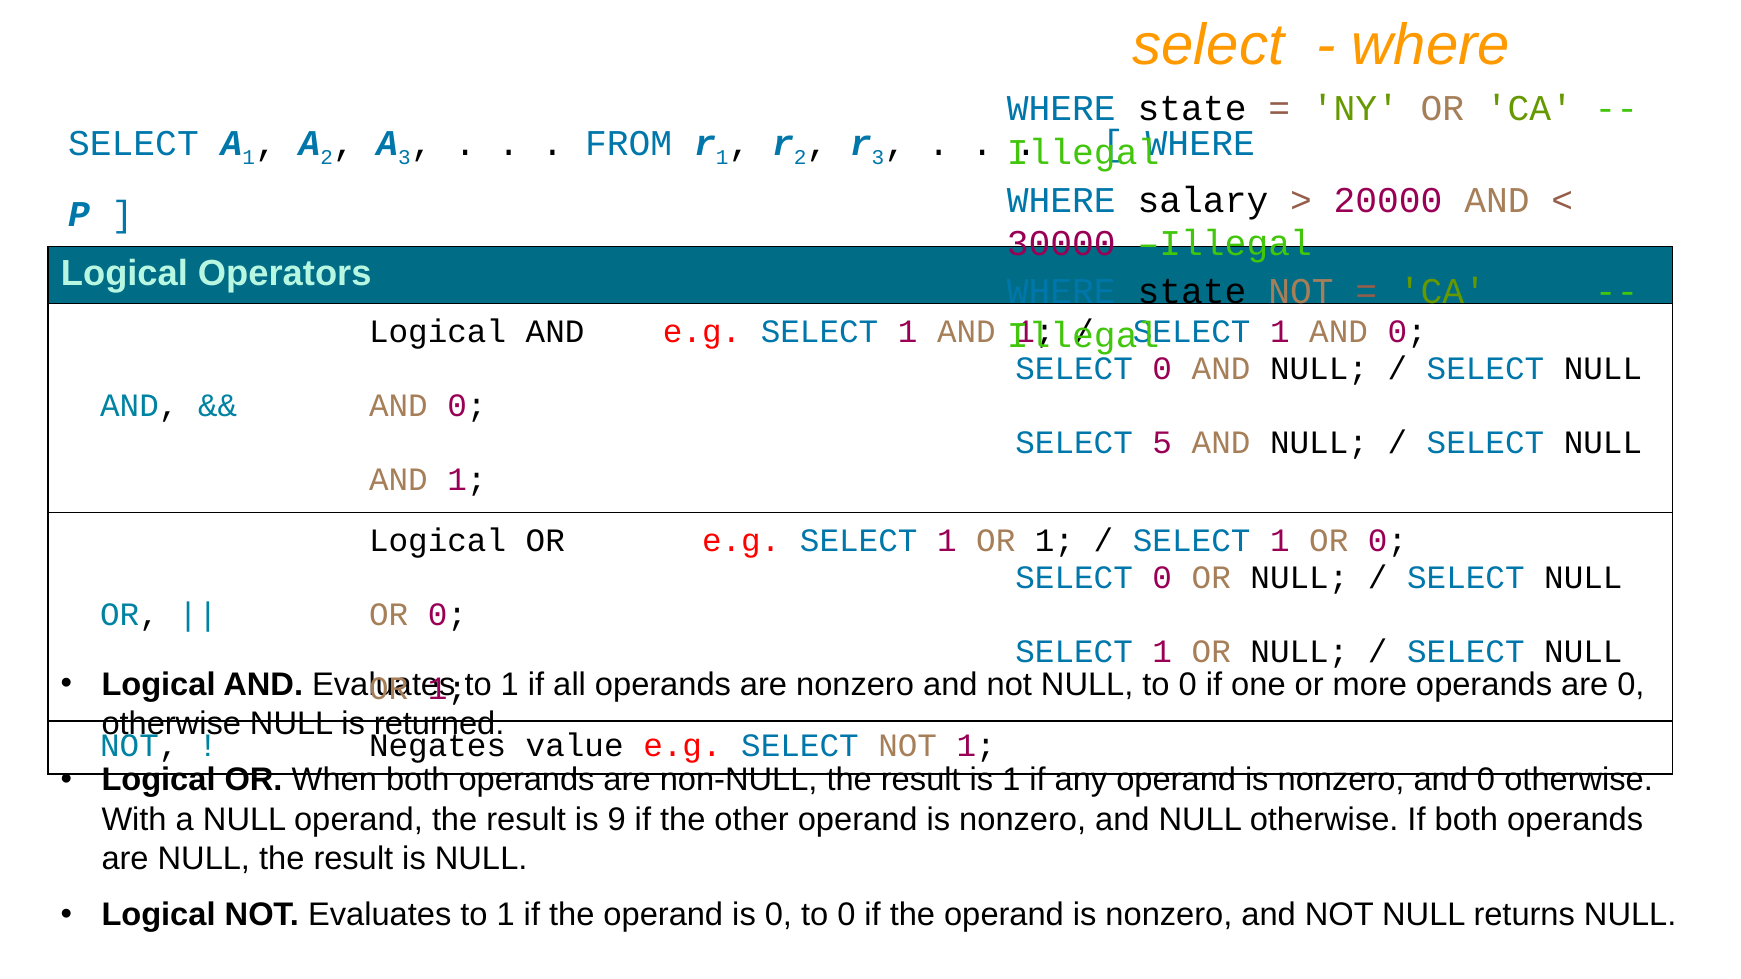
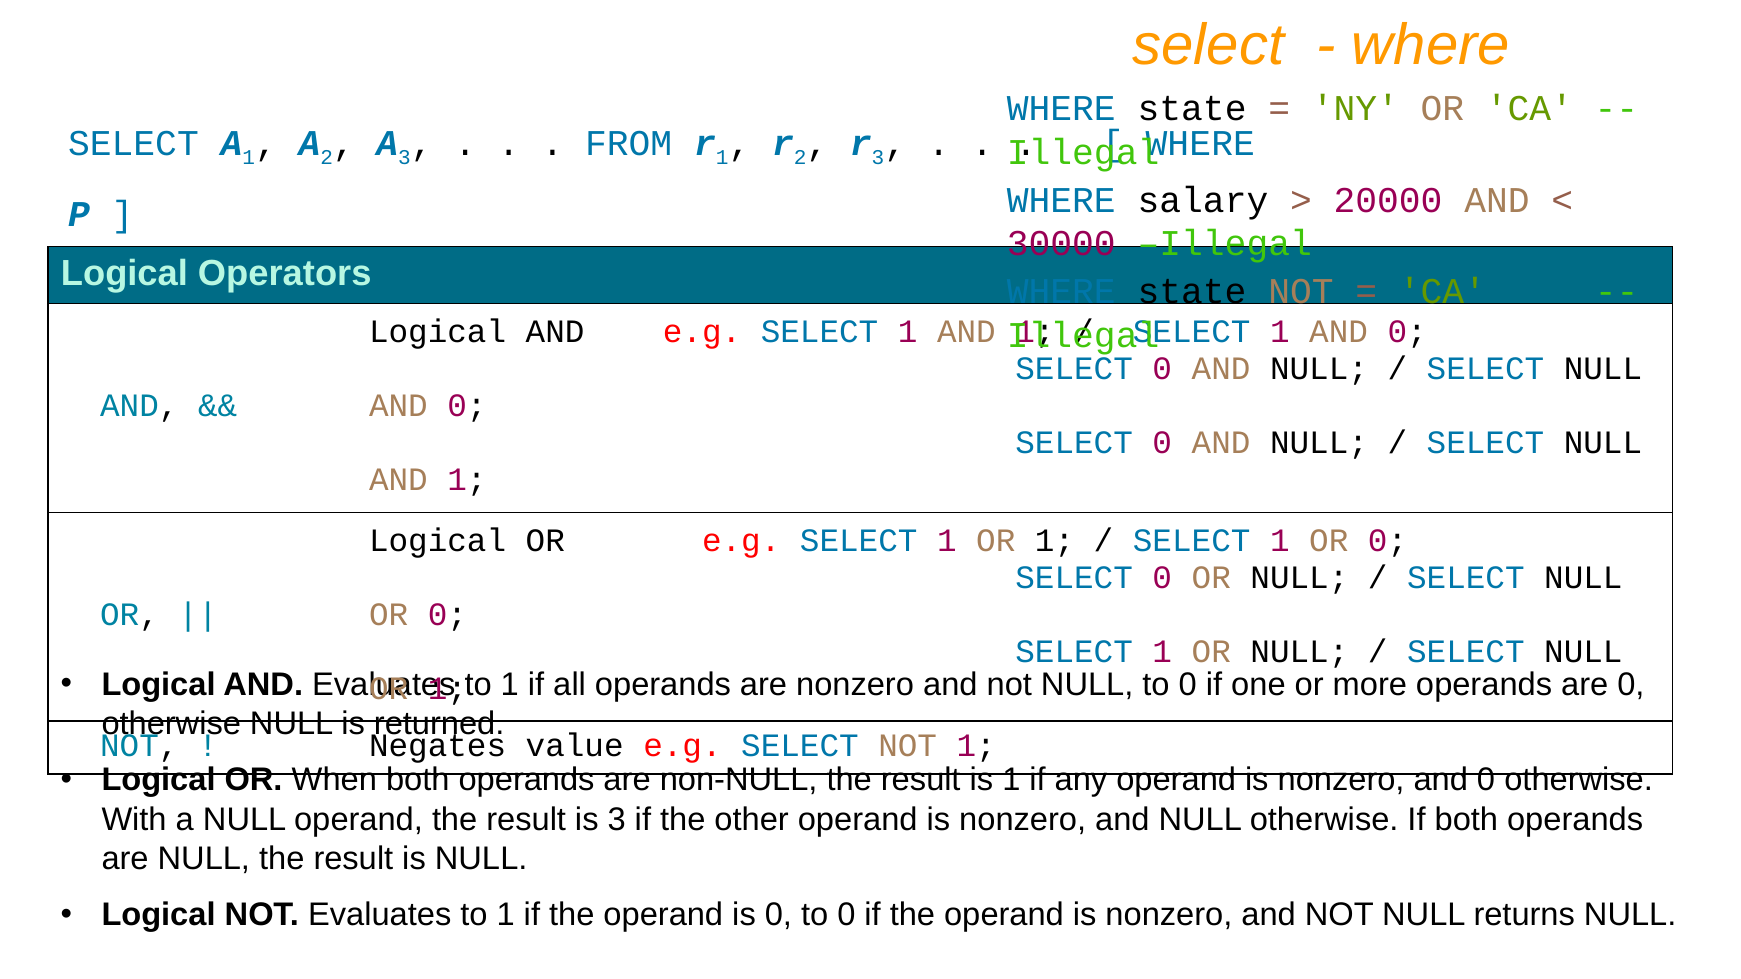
5 at (1162, 443): 5 -> 0
is 9: 9 -> 3
